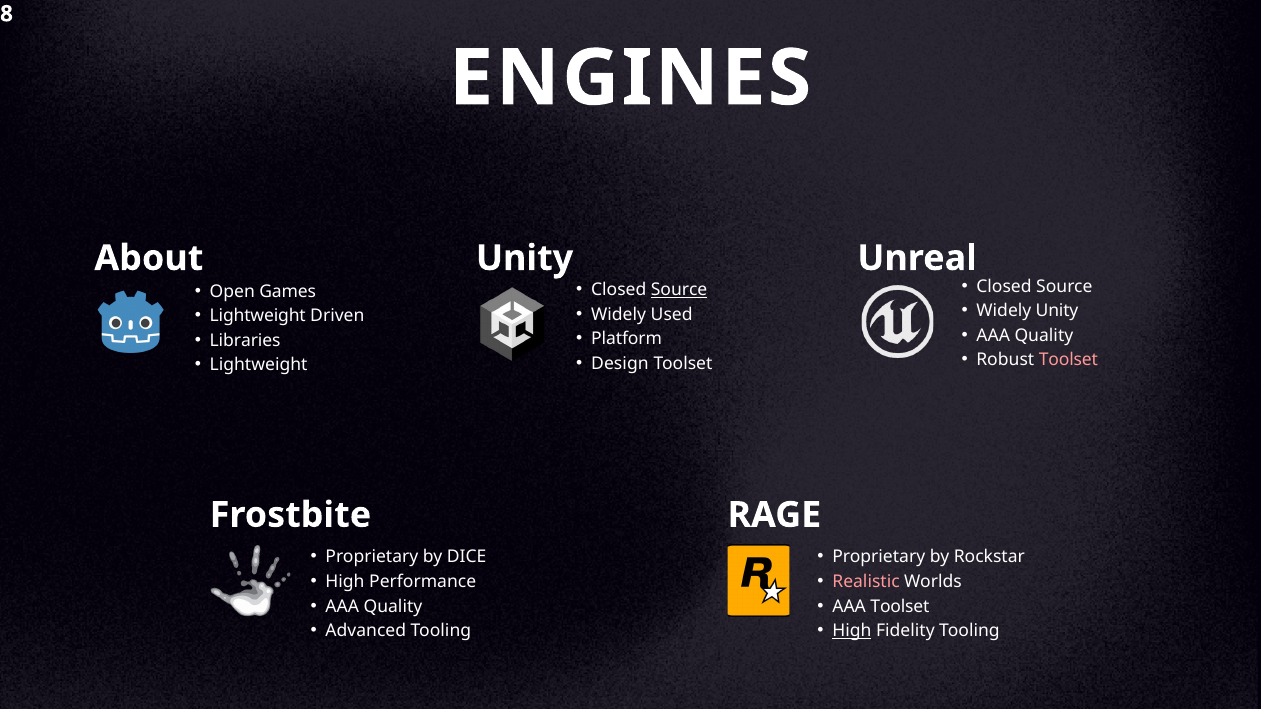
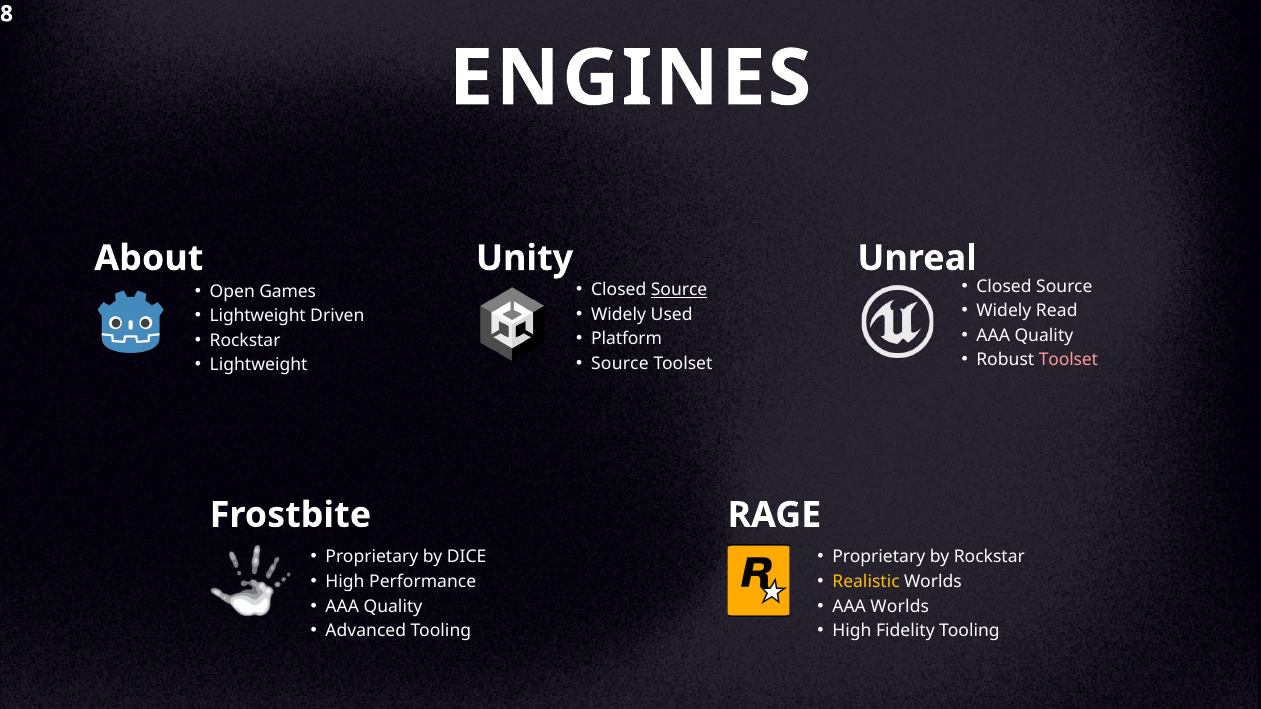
Widely Unity: Unity -> Read
Libraries at (245, 341): Libraries -> Rockstar
Design at (620, 364): Design -> Source
Realistic colour: pink -> yellow
AAA Toolset: Toolset -> Worlds
High at (852, 631) underline: present -> none
